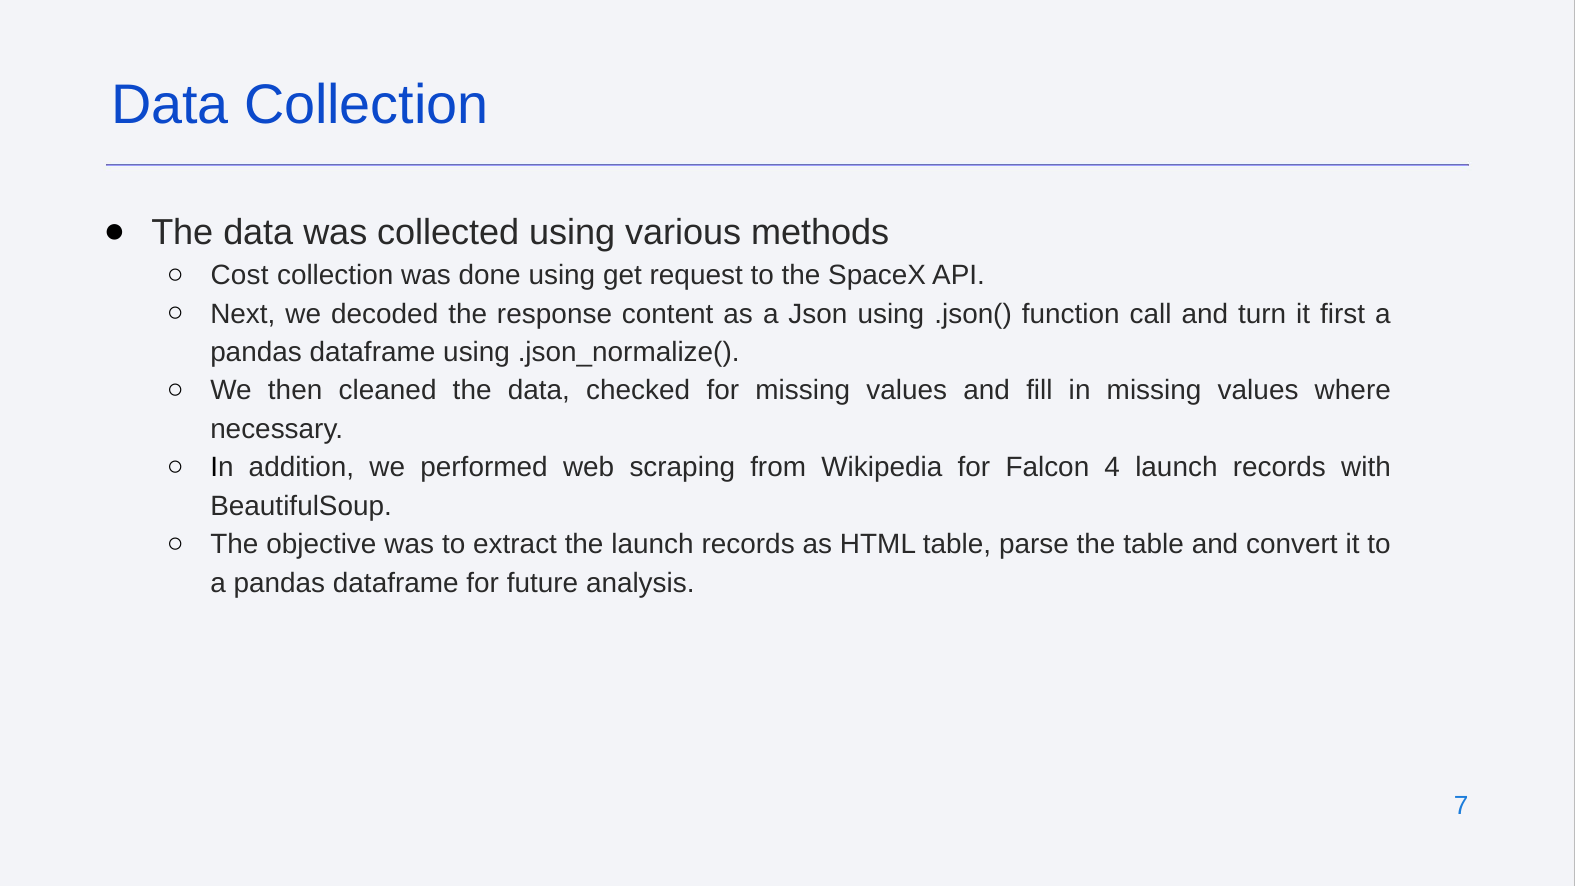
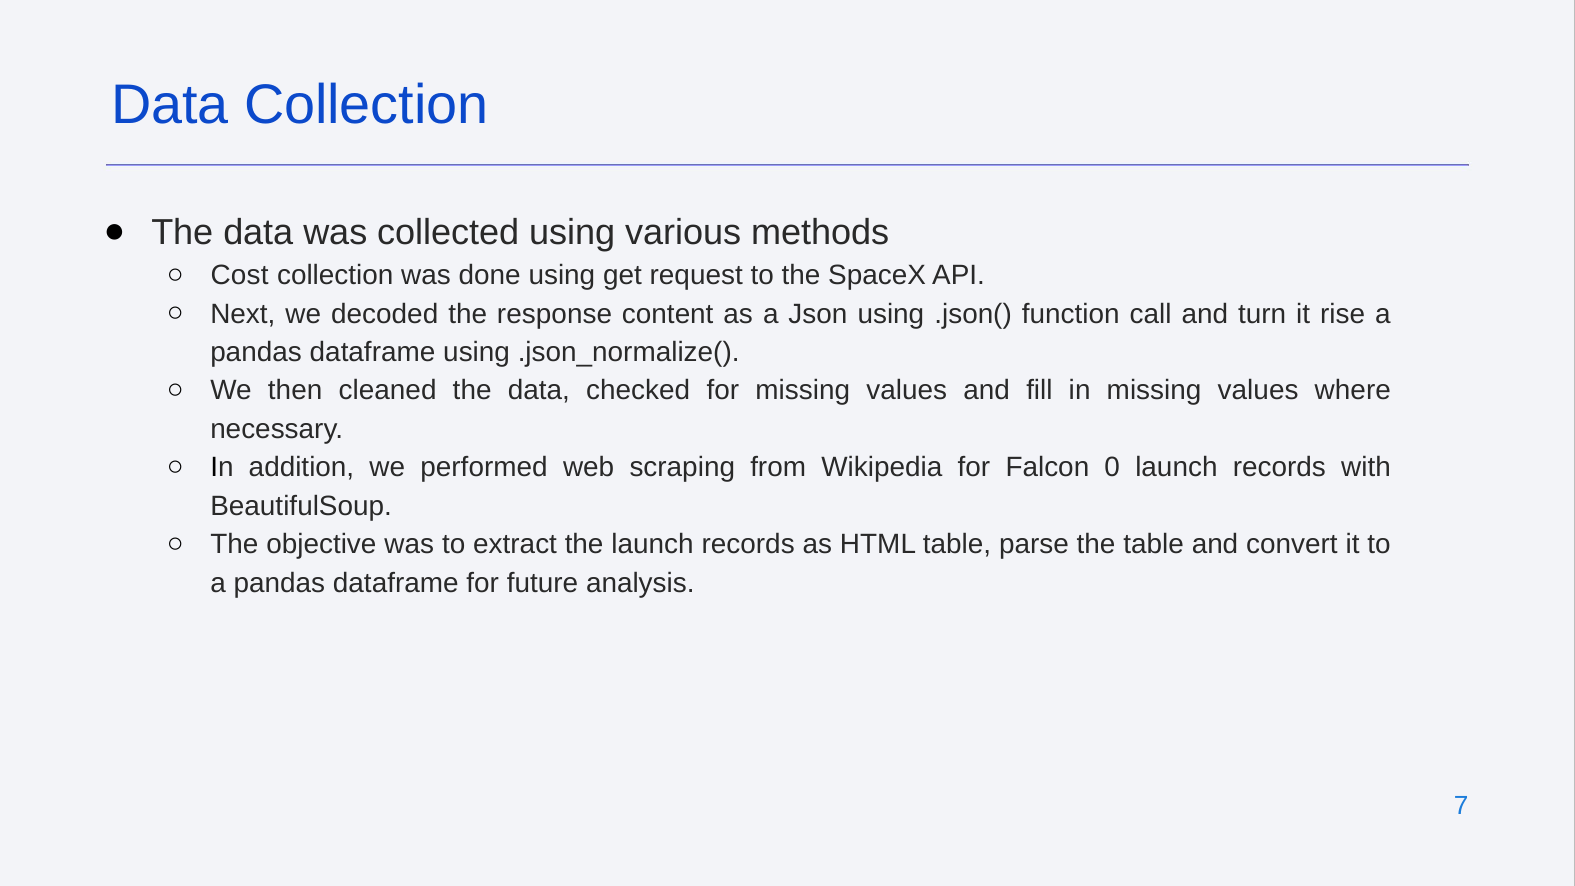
first: first -> rise
4: 4 -> 0
